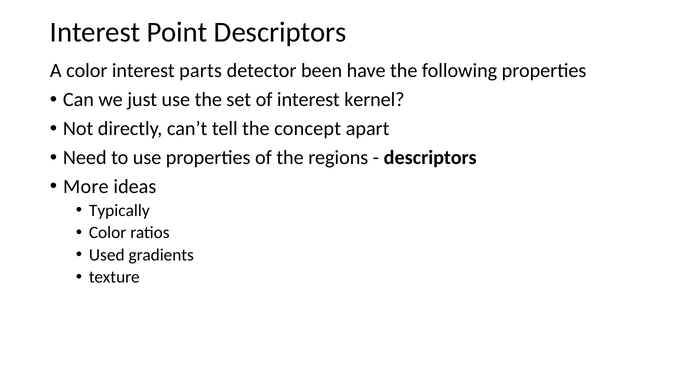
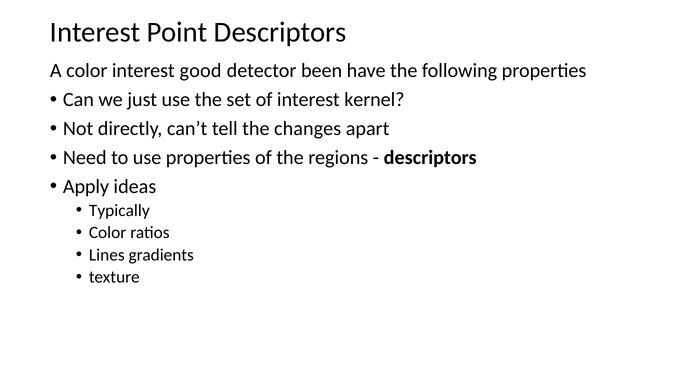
parts: parts -> good
concept: concept -> changes
More: More -> Apply
Used: Used -> Lines
